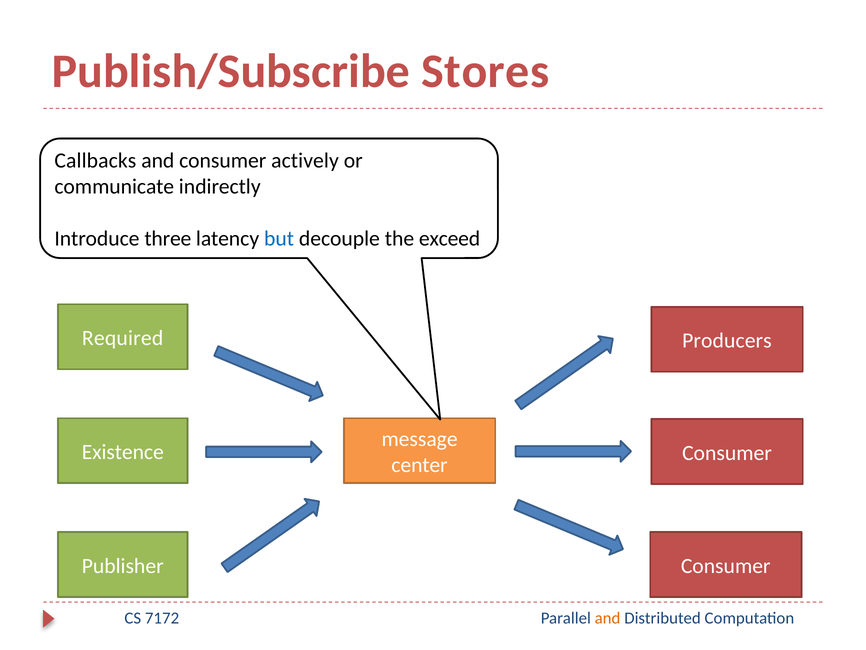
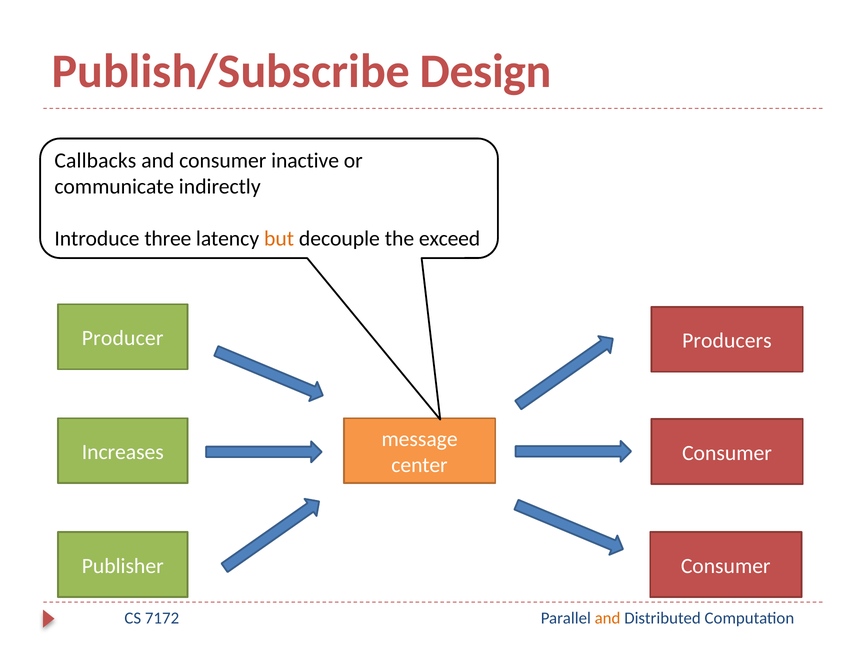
Stores: Stores -> Design
actively: actively -> inactive
but colour: blue -> orange
Required: Required -> Producer
Existence: Existence -> Increases
